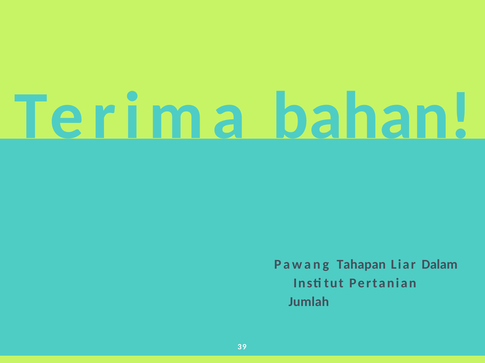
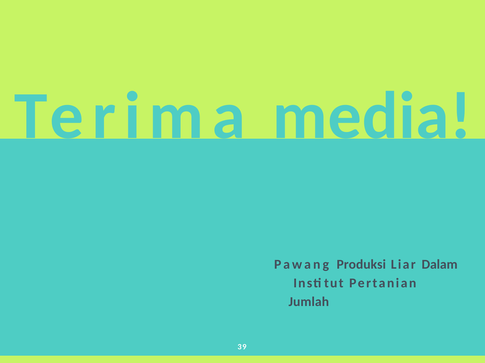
bahan: bahan -> media
Tahapan: Tahapan -> Produksi
